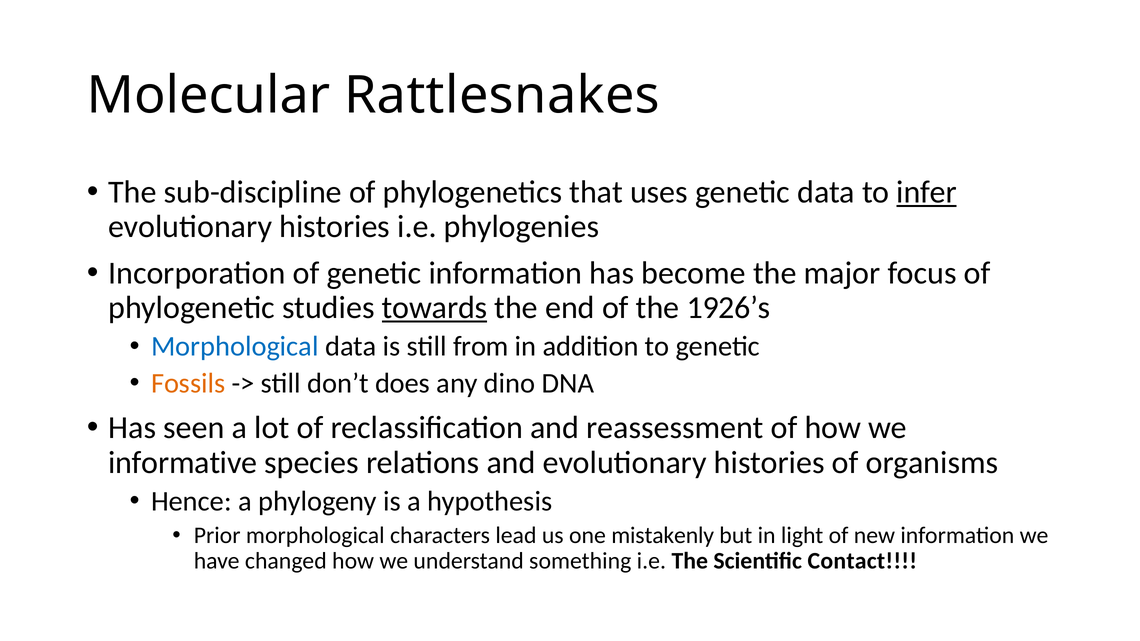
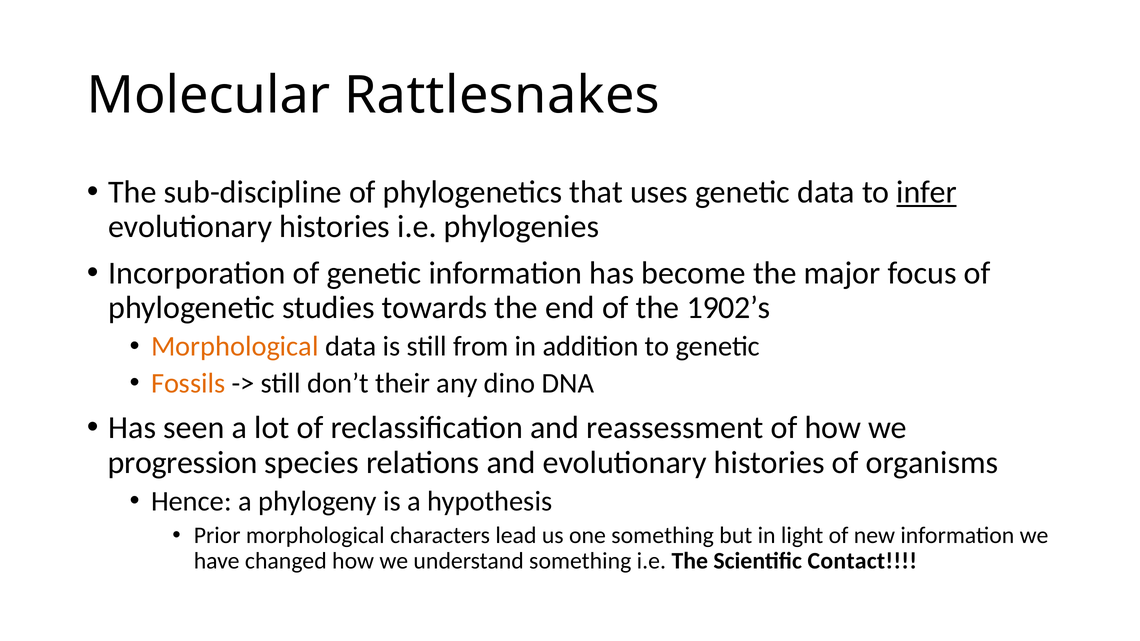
towards underline: present -> none
1926’s: 1926’s -> 1902’s
Morphological at (235, 347) colour: blue -> orange
does: does -> their
informative: informative -> progression
one mistakenly: mistakenly -> something
